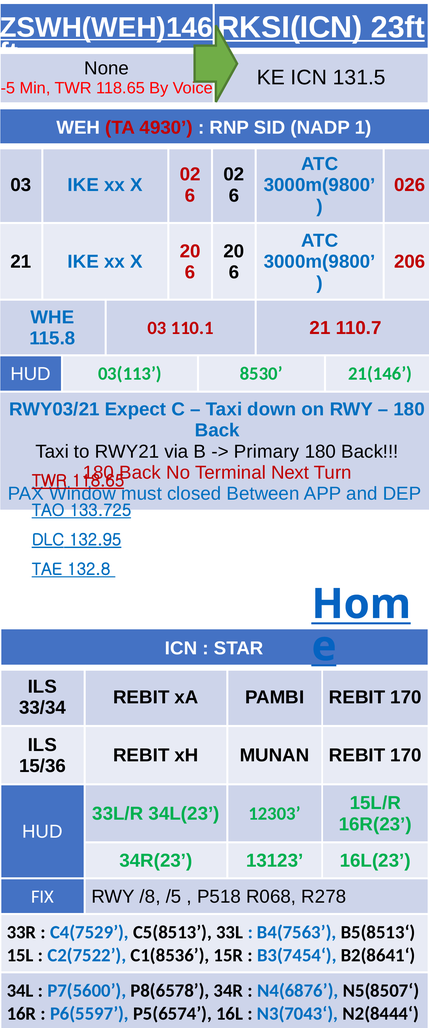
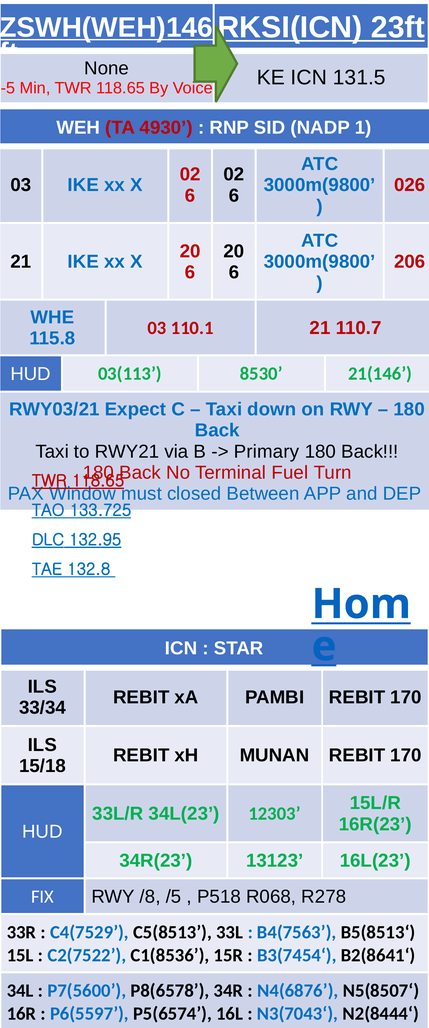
Next: Next -> Fuel
15/36: 15/36 -> 15/18
